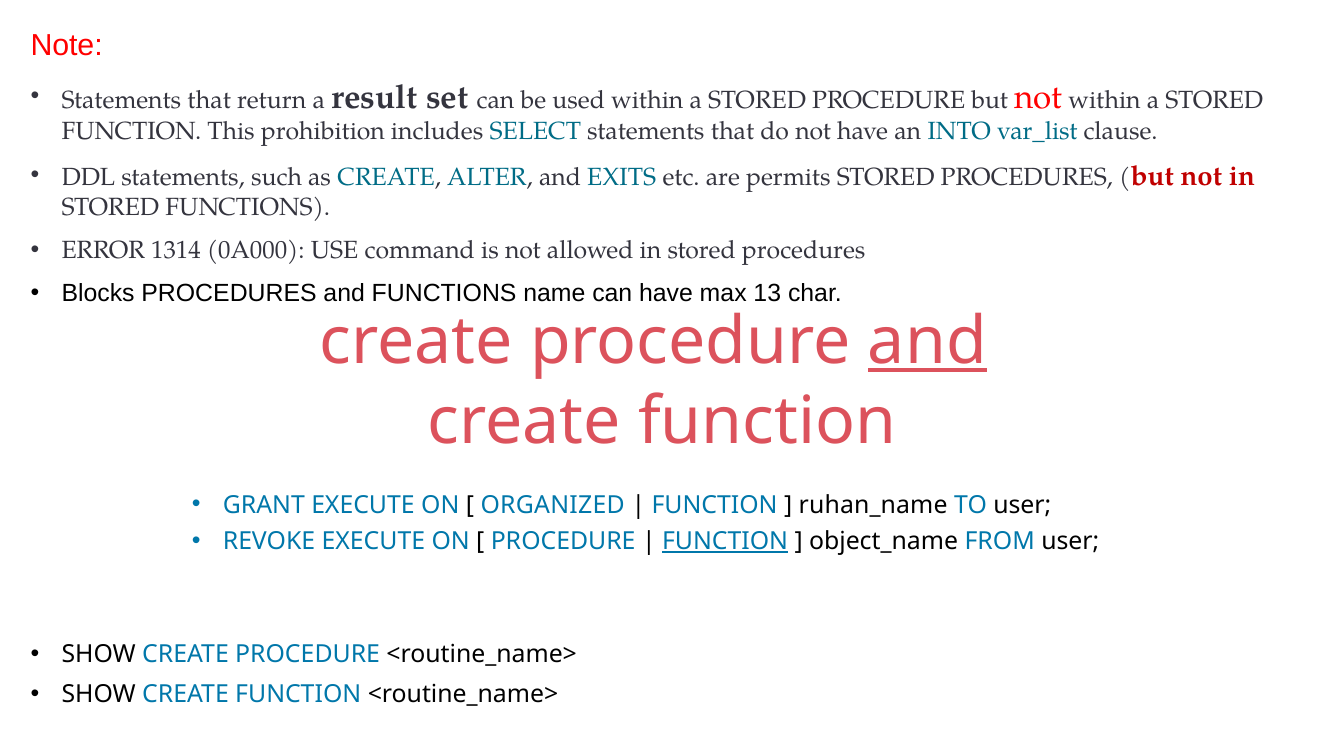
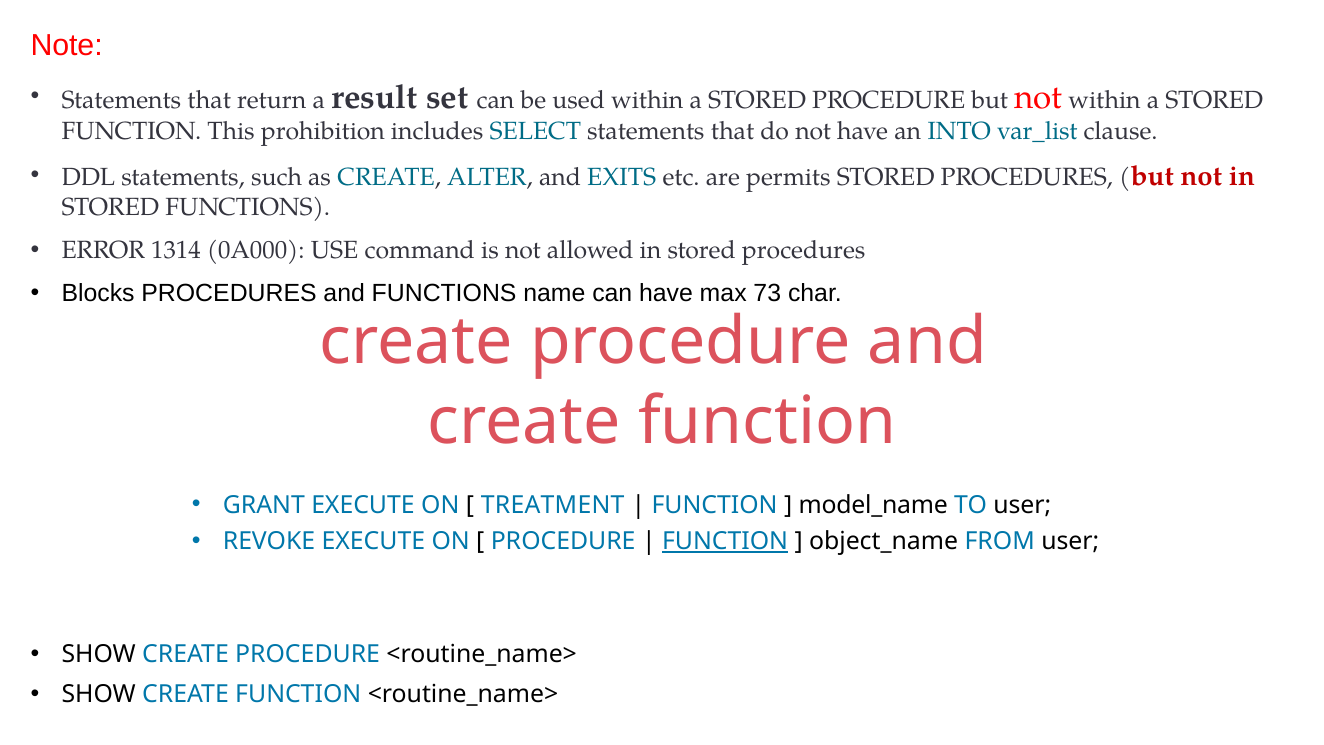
13: 13 -> 73
and at (927, 342) underline: present -> none
ORGANIZED: ORGANIZED -> TREATMENT
ruhan_name: ruhan_name -> model_name
